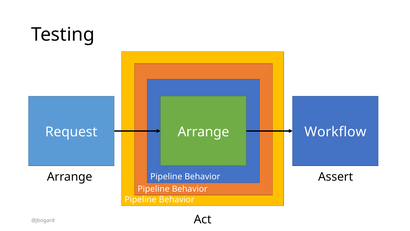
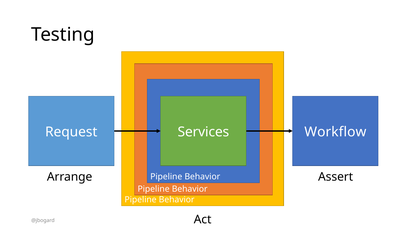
Arrange at (203, 132): Arrange -> Services
